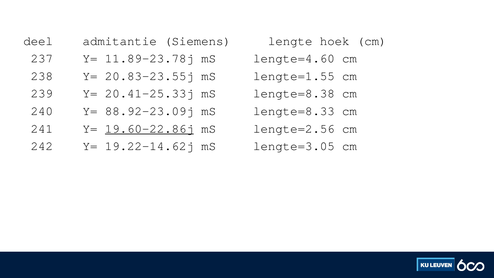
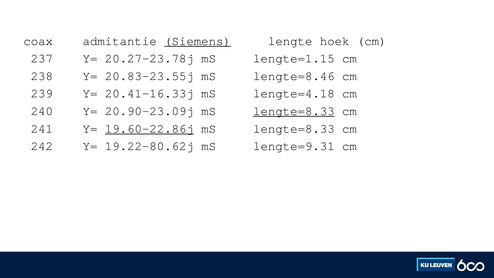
deel: deel -> coax
Siemens underline: none -> present
11.89-23.78j: 11.89-23.78j -> 20.27-23.78j
lengte=4.60: lengte=4.60 -> lengte=1.15
lengte=1.55: lengte=1.55 -> lengte=8.46
20.41-25.33j: 20.41-25.33j -> 20.41-16.33j
lengte=8.38: lengte=8.38 -> lengte=4.18
88.92-23.09j: 88.92-23.09j -> 20.90-23.09j
lengte=8.33 at (294, 111) underline: none -> present
lengte=2.56 at (294, 129): lengte=2.56 -> lengte=8.33
19.22-14.62j: 19.22-14.62j -> 19.22-80.62j
lengte=3.05: lengte=3.05 -> lengte=9.31
